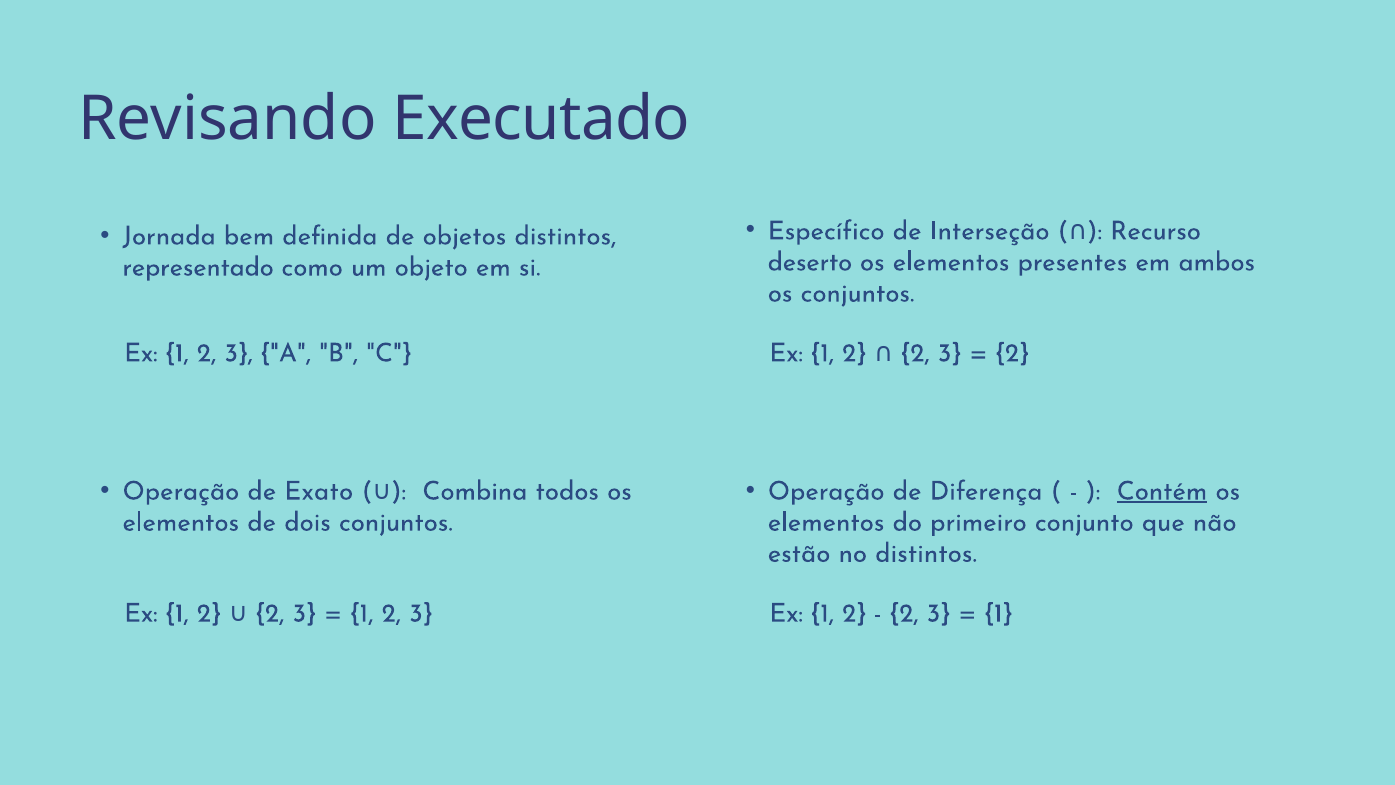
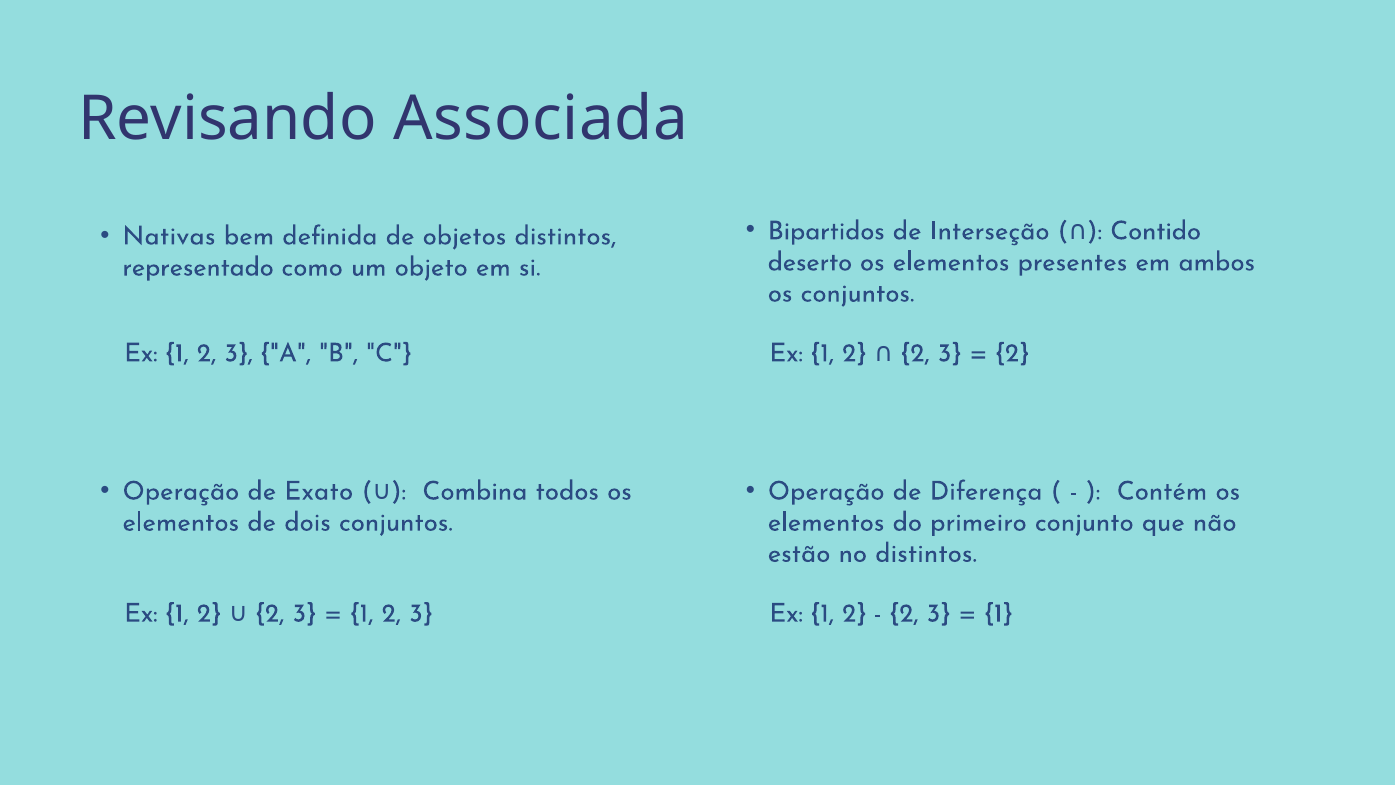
Executado: Executado -> Associada
Específico: Específico -> Bipartidos
Recurso: Recurso -> Contido
Jornada: Jornada -> Nativas
Contém underline: present -> none
